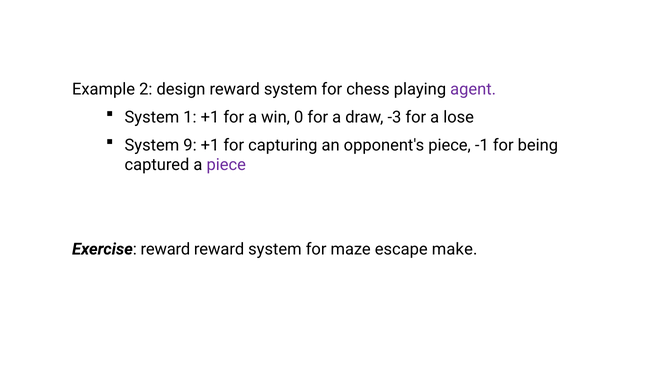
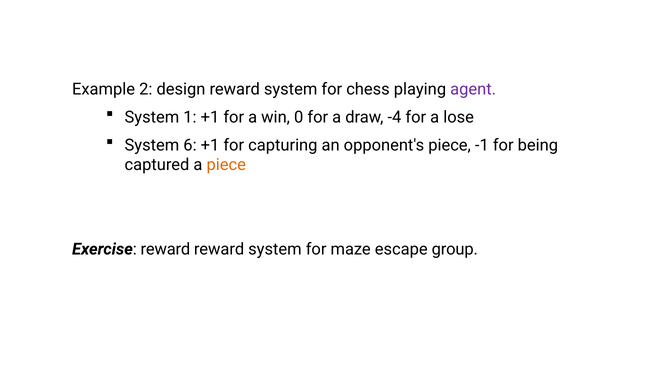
-3: -3 -> -4
9: 9 -> 6
piece at (226, 165) colour: purple -> orange
make: make -> group
